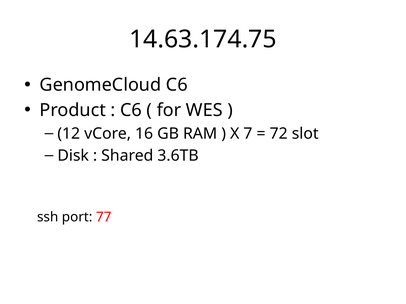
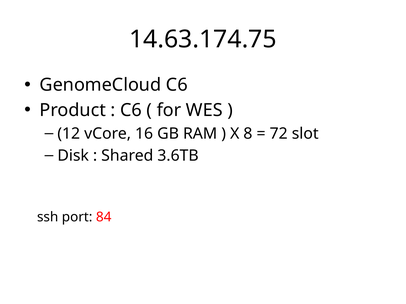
7: 7 -> 8
77: 77 -> 84
